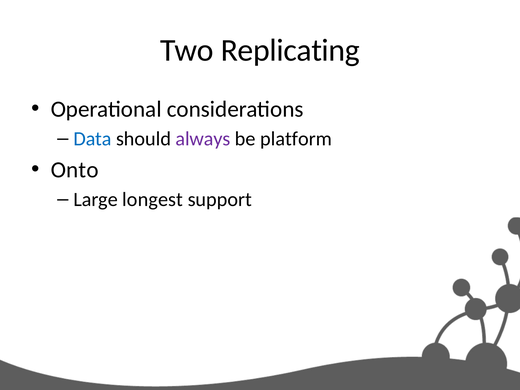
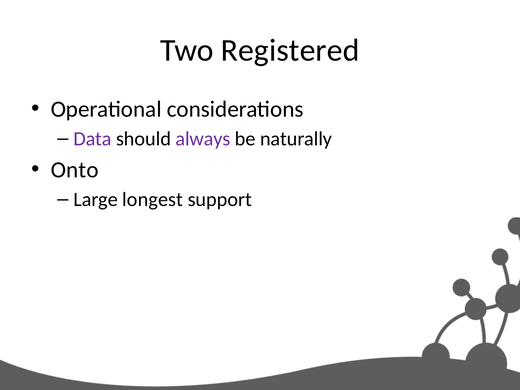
Replicating: Replicating -> Registered
Data colour: blue -> purple
platform: platform -> naturally
